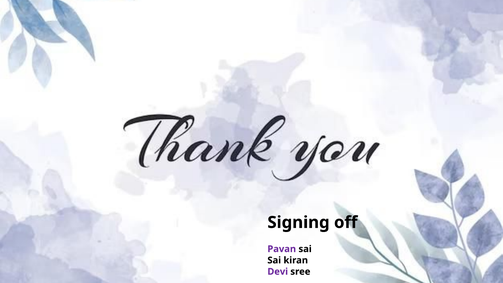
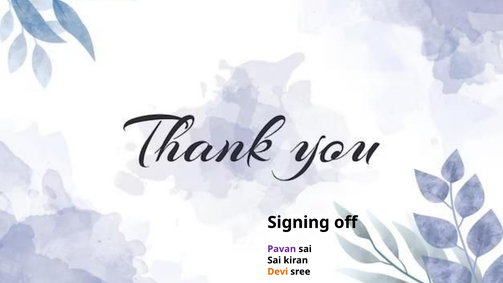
Devi colour: purple -> orange
